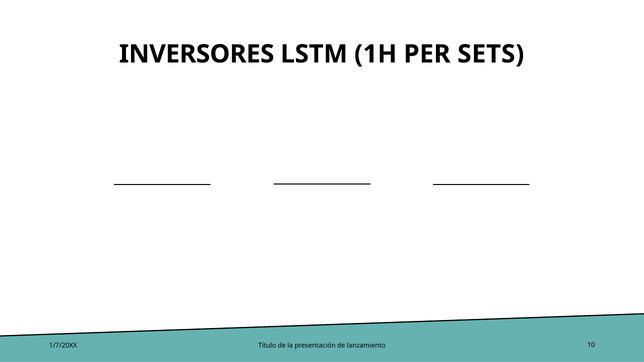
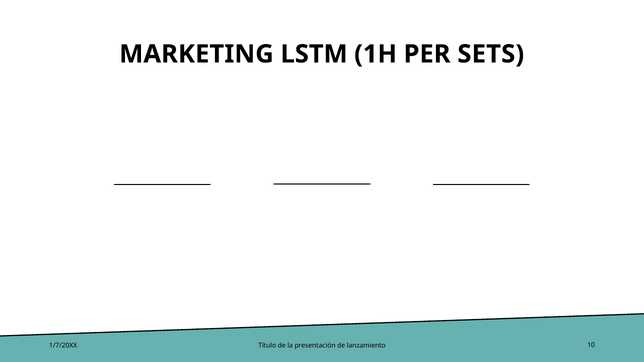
INVERSORES: INVERSORES -> MARKETING
